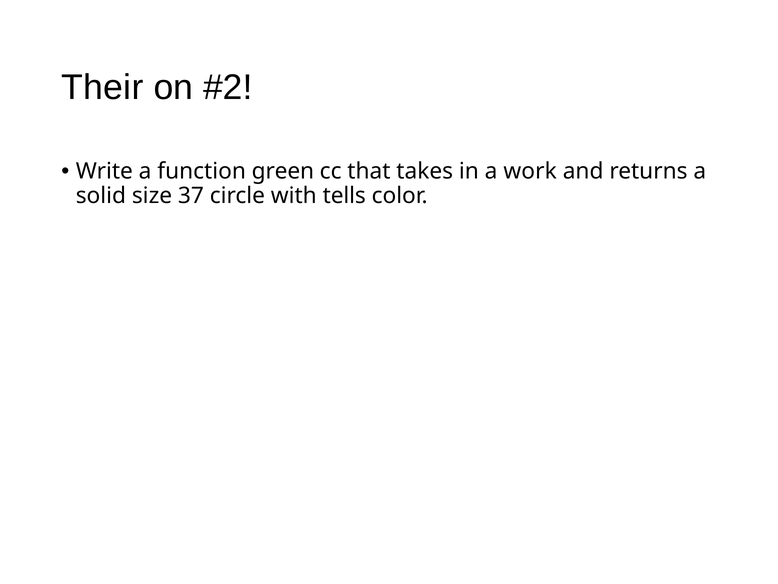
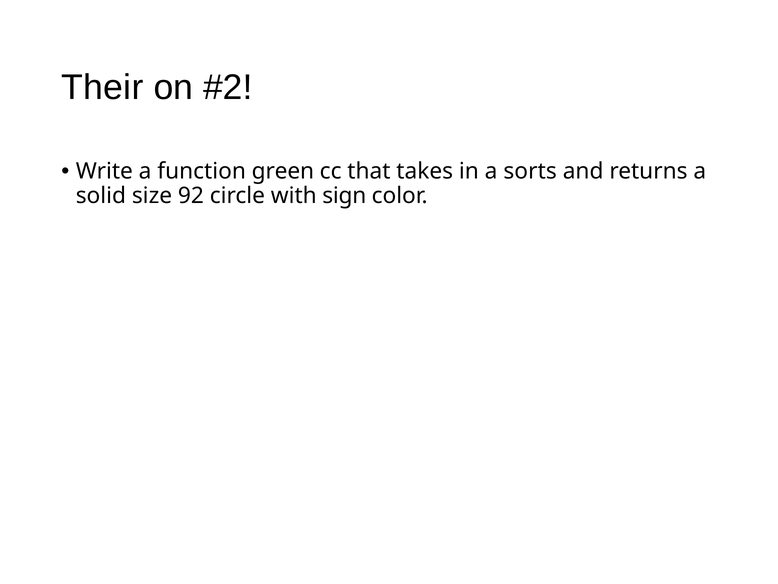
work: work -> sorts
37: 37 -> 92
tells: tells -> sign
